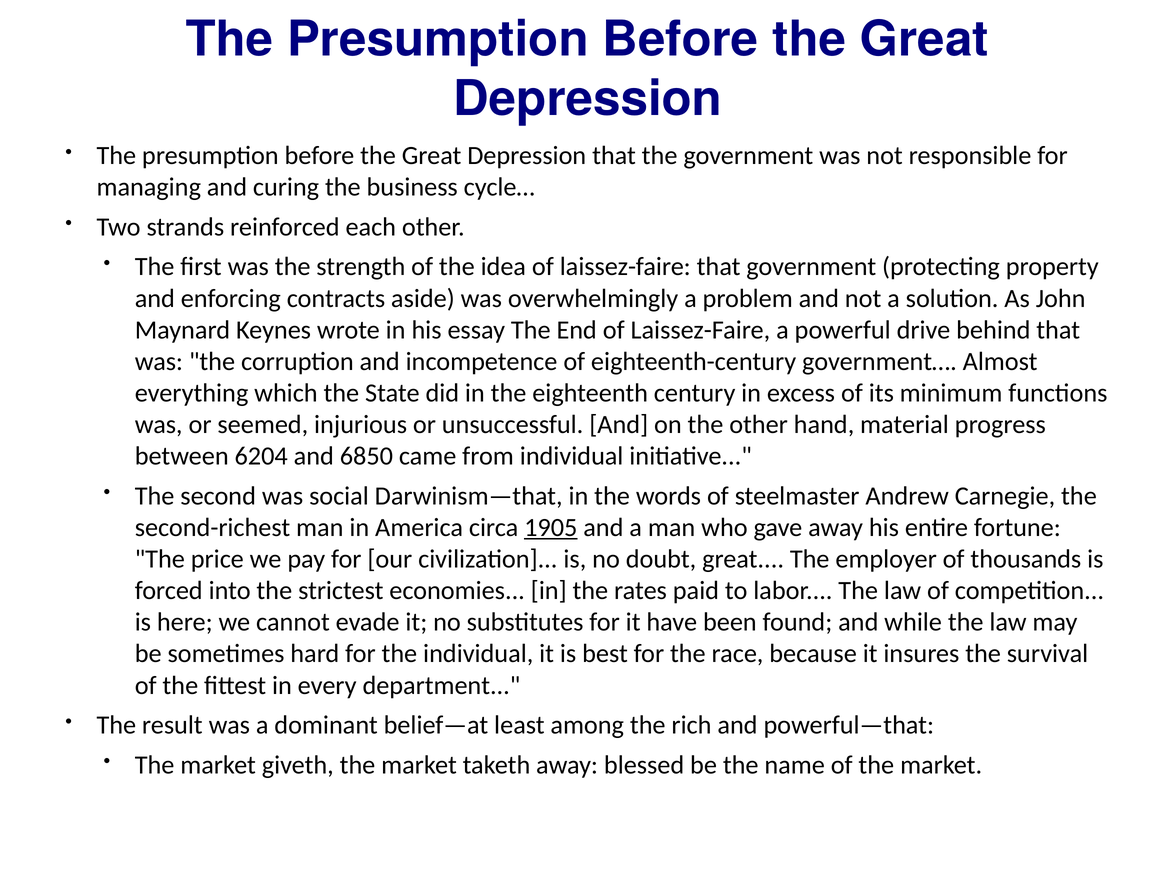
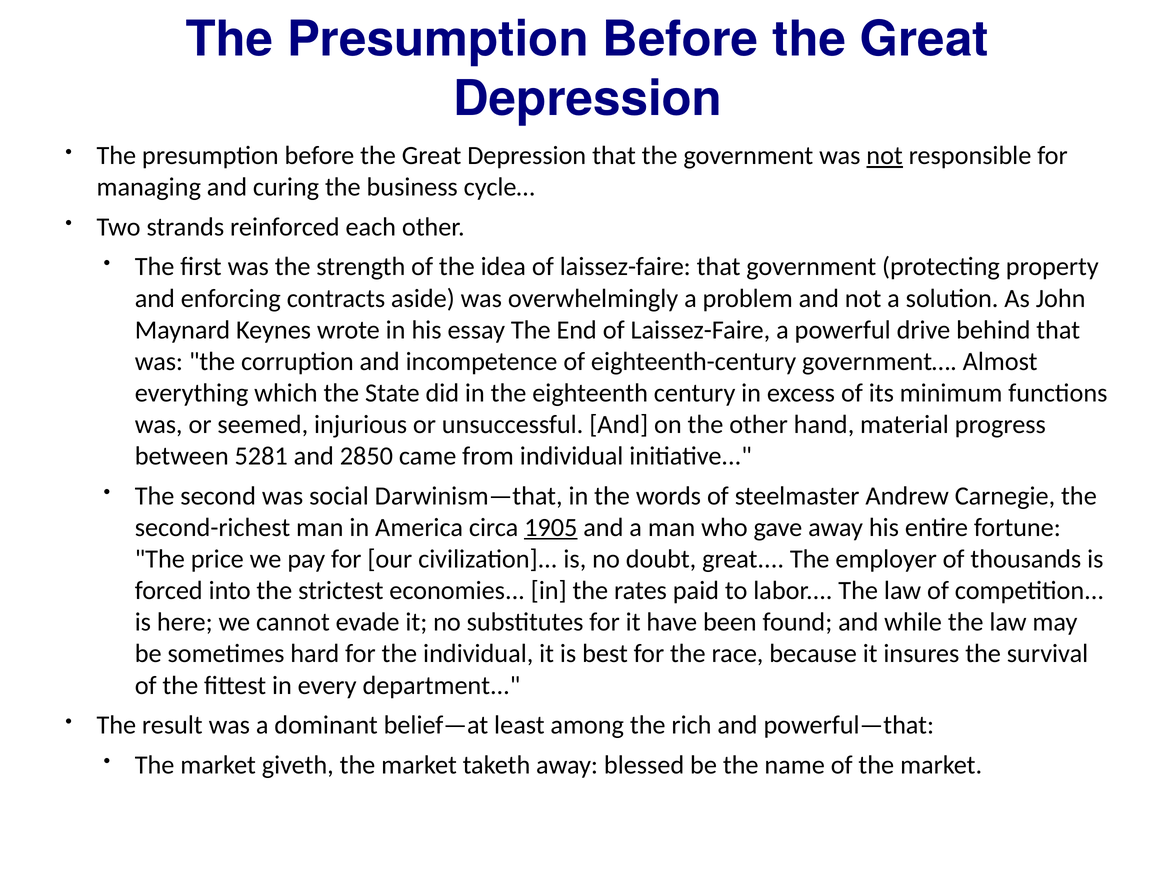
not at (885, 156) underline: none -> present
6204: 6204 -> 5281
6850: 6850 -> 2850
